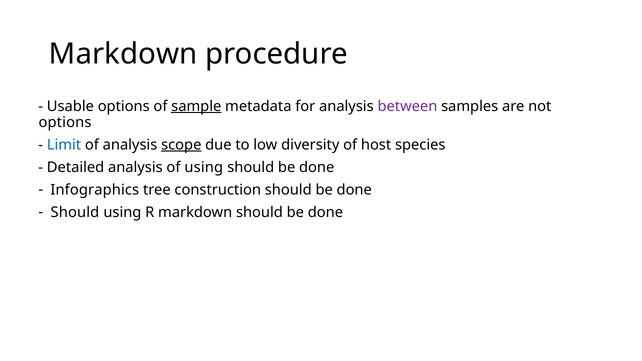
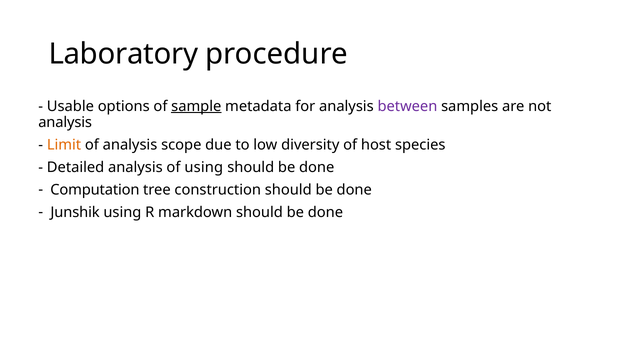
Markdown at (123, 54): Markdown -> Laboratory
options at (65, 122): options -> analysis
Limit colour: blue -> orange
scope underline: present -> none
Infographics: Infographics -> Computation
Should at (75, 213): Should -> Junshik
